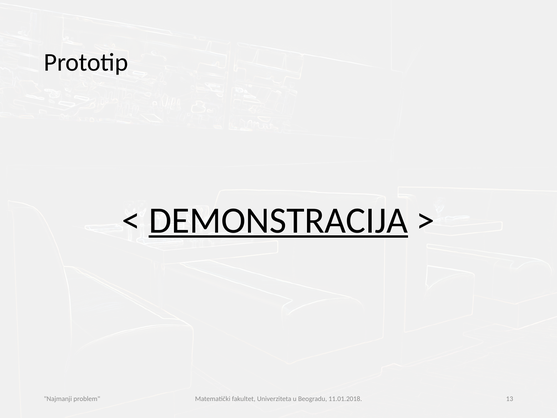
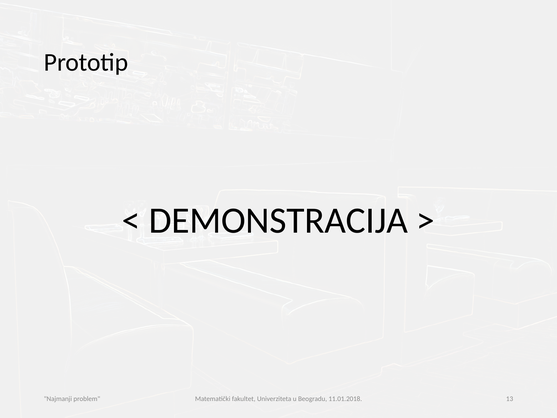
DEMONSTRACIJA underline: present -> none
